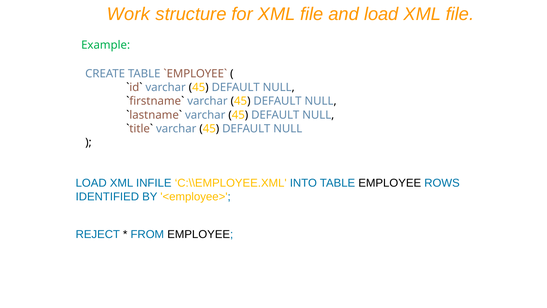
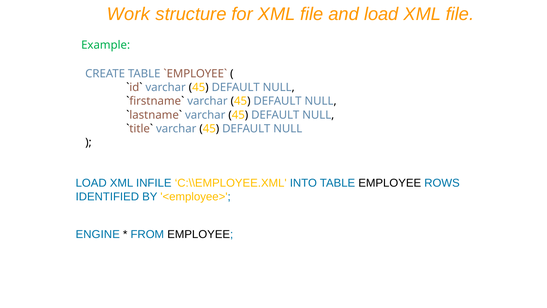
REJECT: REJECT -> ENGINE
